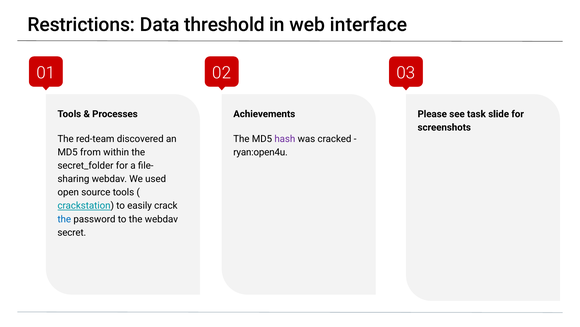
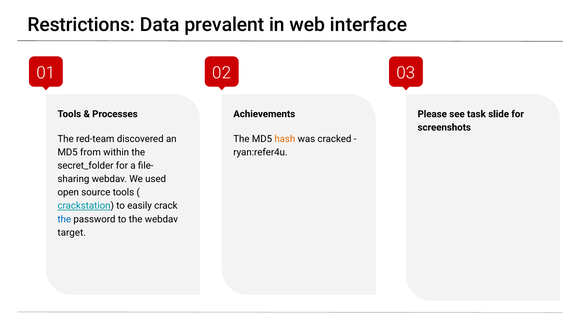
threshold: threshold -> prevalent
hash colour: purple -> orange
ryan:open4u: ryan:open4u -> ryan:refer4u
secret: secret -> target
